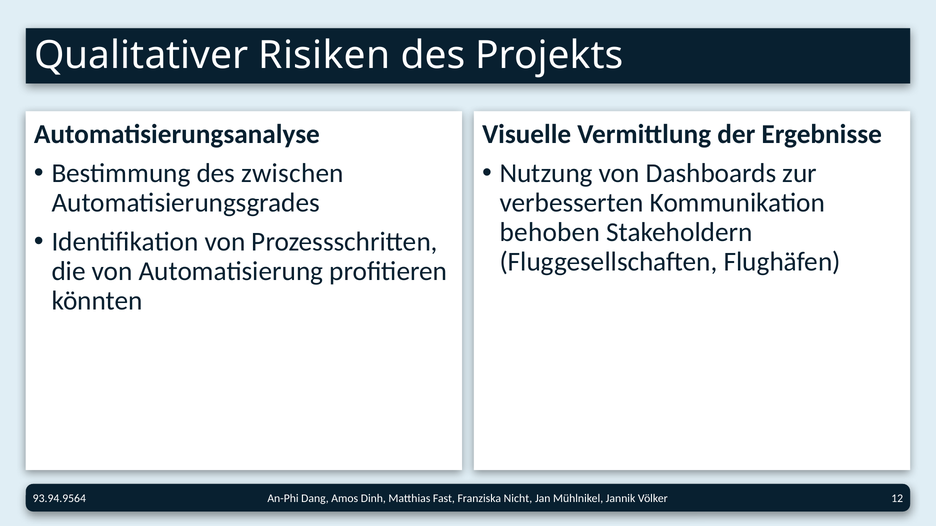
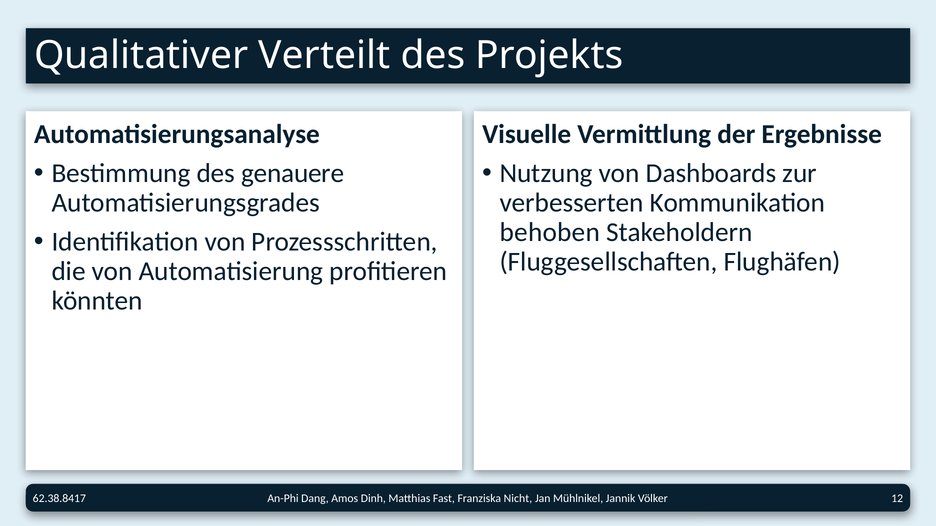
Risiken: Risiken -> Verteilt
zwischen: zwischen -> genauere
93.94.9564: 93.94.9564 -> 62.38.8417
